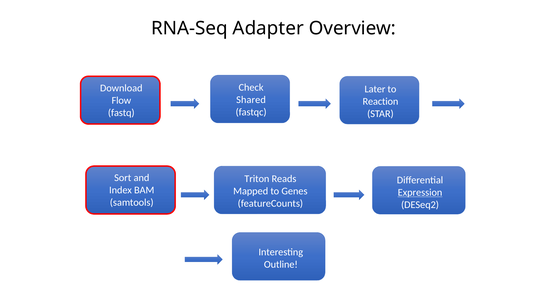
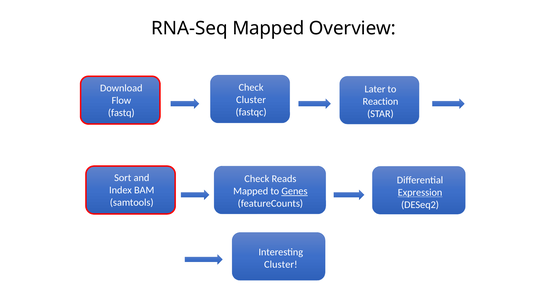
RNA-Seq Adapter: Adapter -> Mapped
Shared at (251, 100): Shared -> Cluster
Triton at (257, 179): Triton -> Check
Genes underline: none -> present
Outline at (281, 265): Outline -> Cluster
